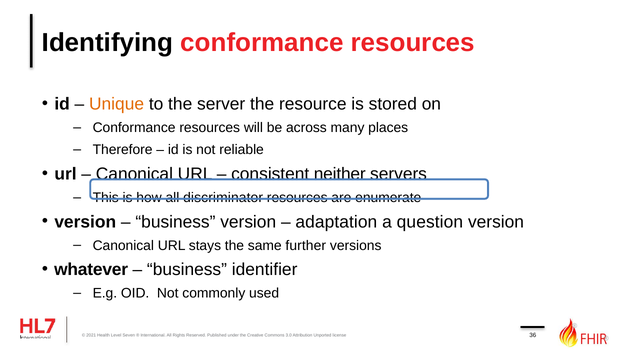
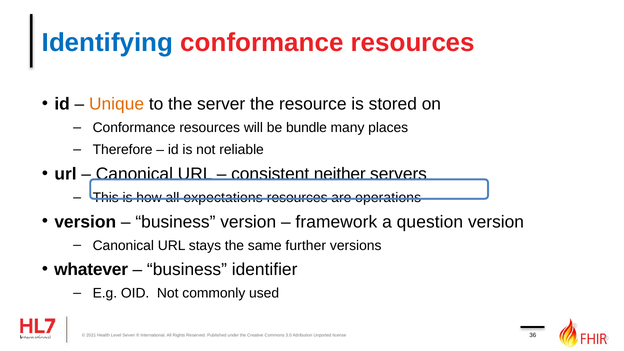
Identifying colour: black -> blue
across: across -> bundle
discriminator: discriminator -> expectations
enumerate: enumerate -> operations
adaptation: adaptation -> framework
